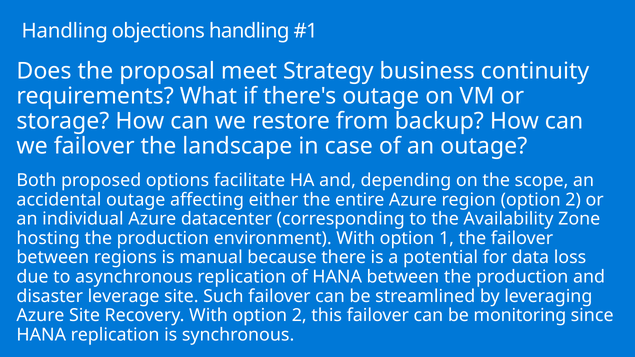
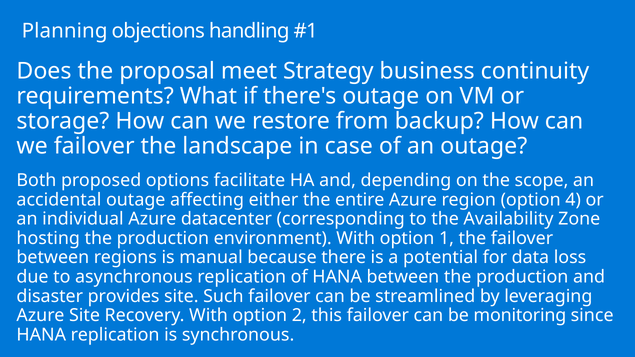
Handling at (65, 31): Handling -> Planning
region option 2: 2 -> 4
leverage: leverage -> provides
